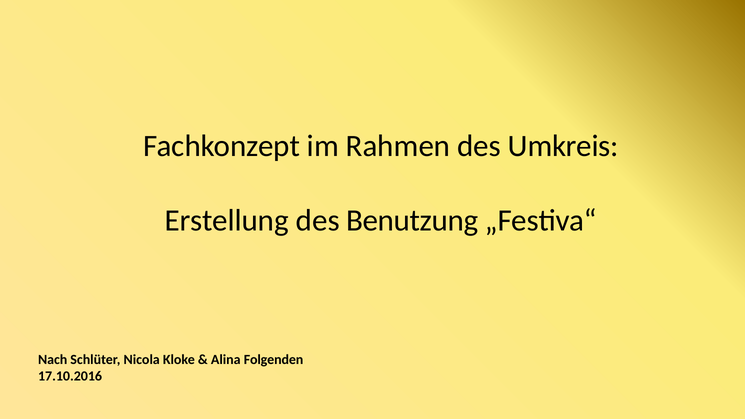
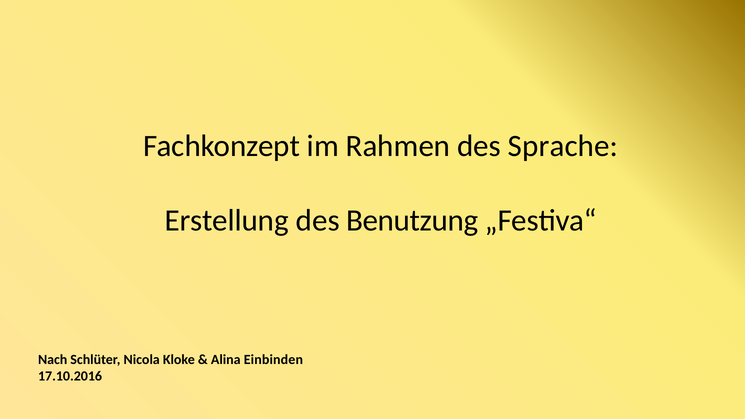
Umkreis: Umkreis -> Sprache
Folgenden: Folgenden -> Einbinden
